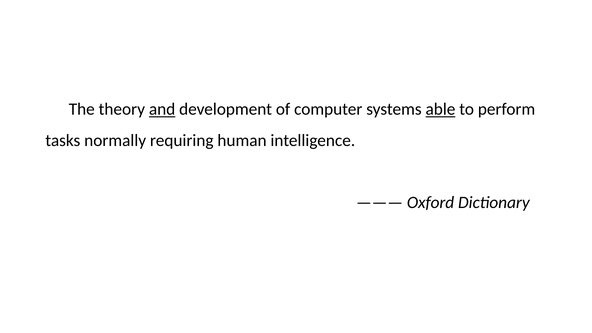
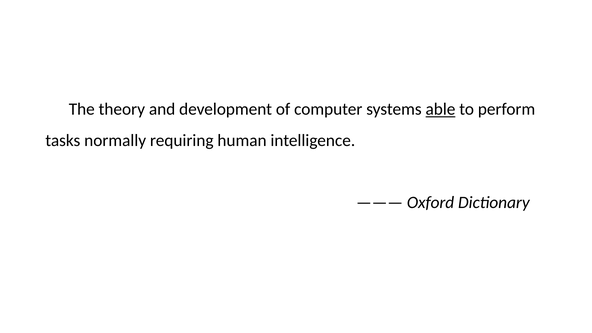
and underline: present -> none
